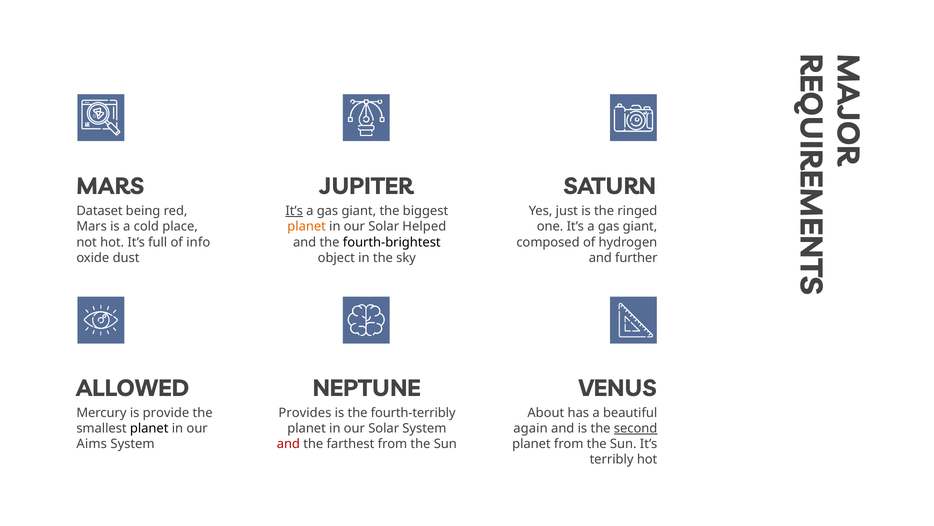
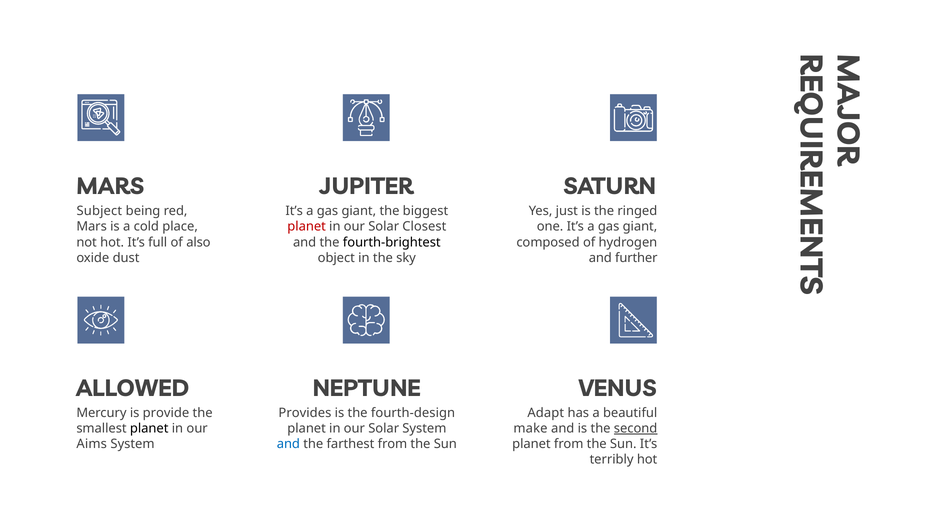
Dataset: Dataset -> Subject
It’s at (294, 211) underline: present -> none
planet at (307, 226) colour: orange -> red
Helped: Helped -> Closest
info: info -> also
fourth-terribly: fourth-terribly -> fourth-design
About: About -> Adapt
again: again -> make
and at (288, 444) colour: red -> blue
